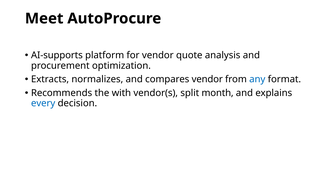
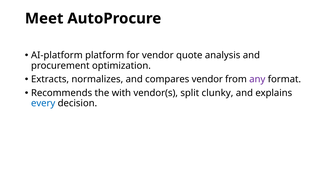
AI-supports: AI-supports -> AI-platform
any colour: blue -> purple
month: month -> clunky
